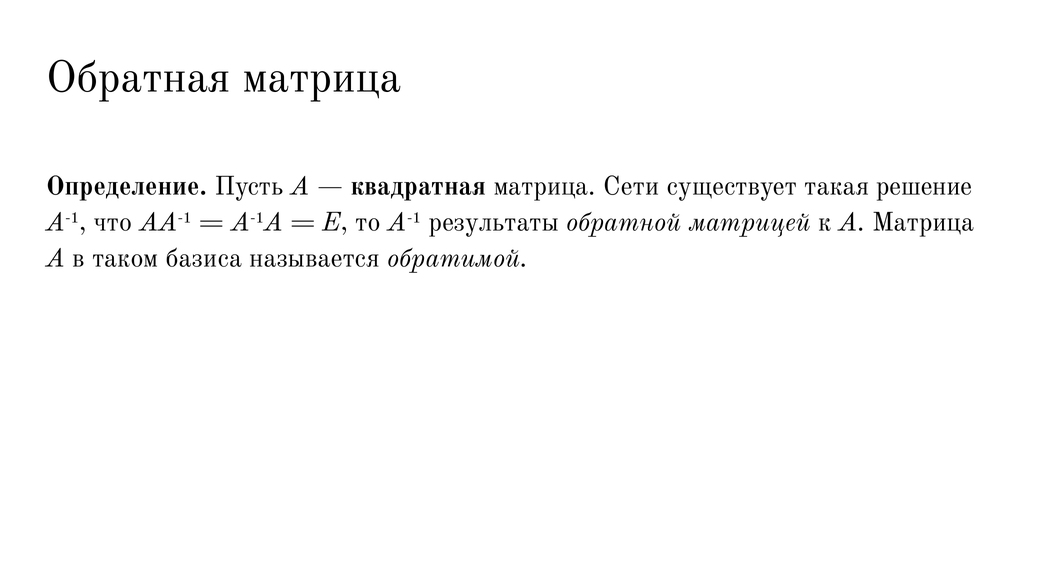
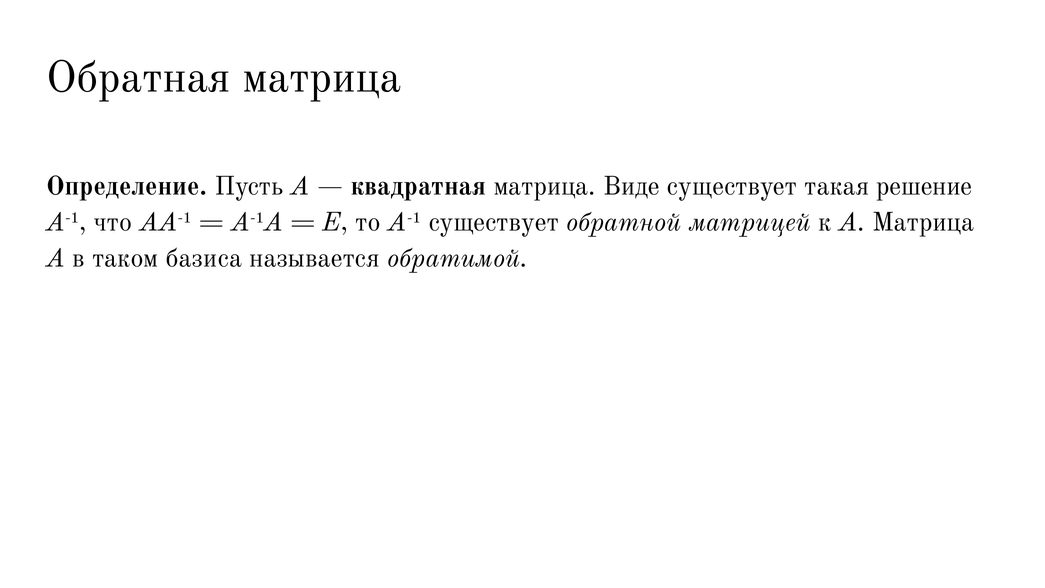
Сети: Сети -> Виде
A-1 результаты: результаты -> существует
